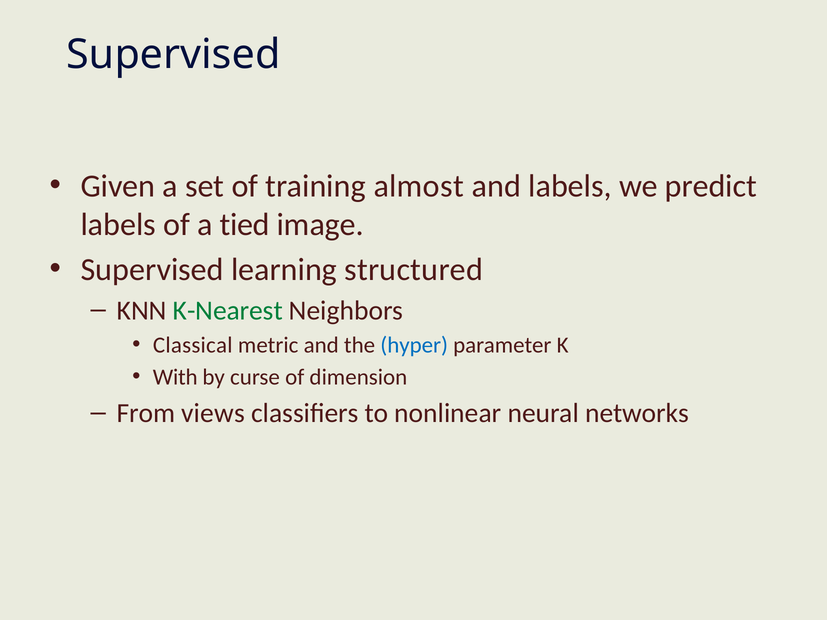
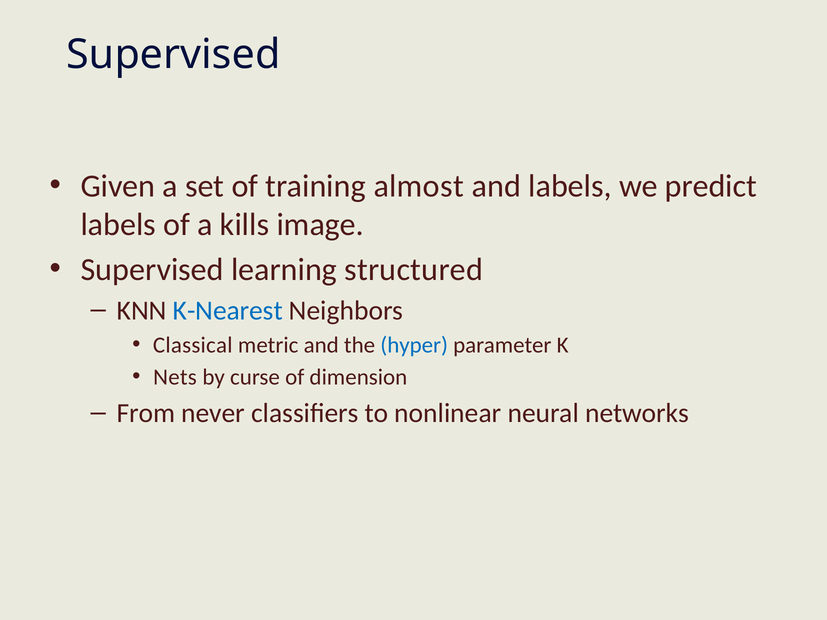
tied: tied -> kills
K-Nearest colour: green -> blue
With: With -> Nets
views: views -> never
